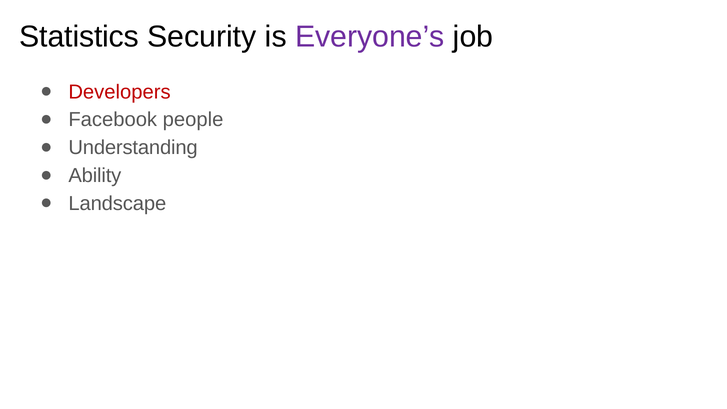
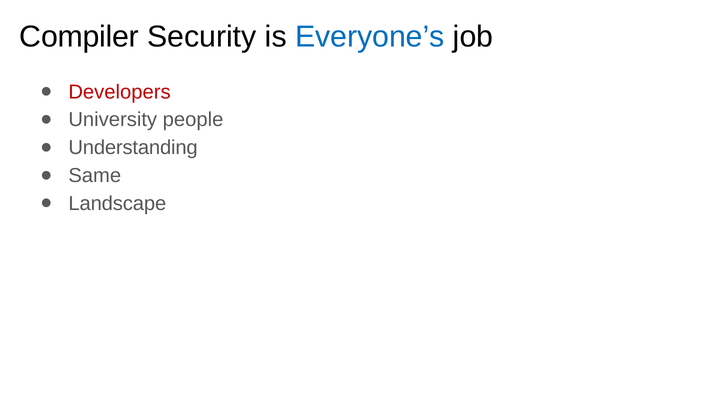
Statistics: Statistics -> Compiler
Everyone’s colour: purple -> blue
Facebook: Facebook -> University
Ability: Ability -> Same
